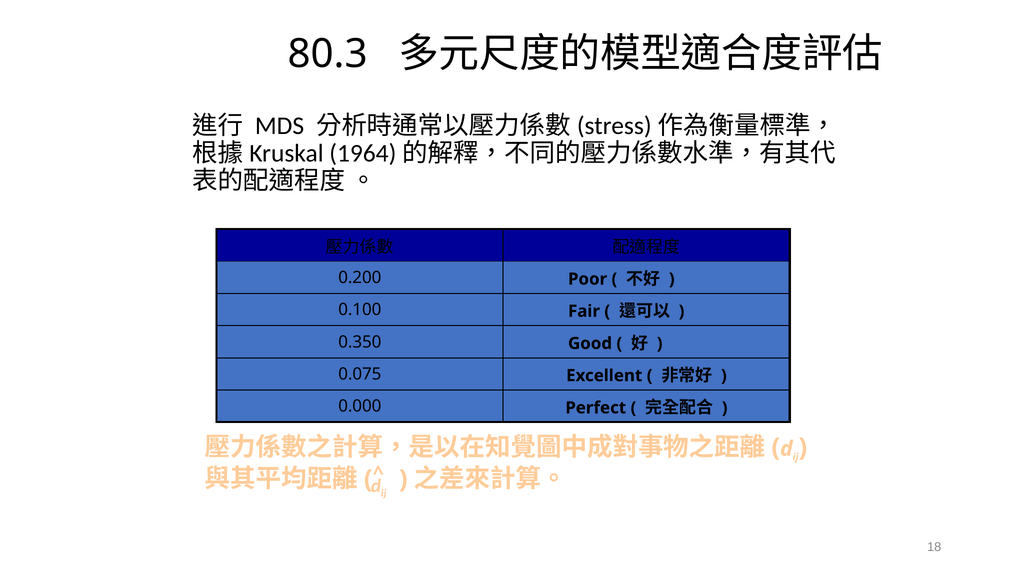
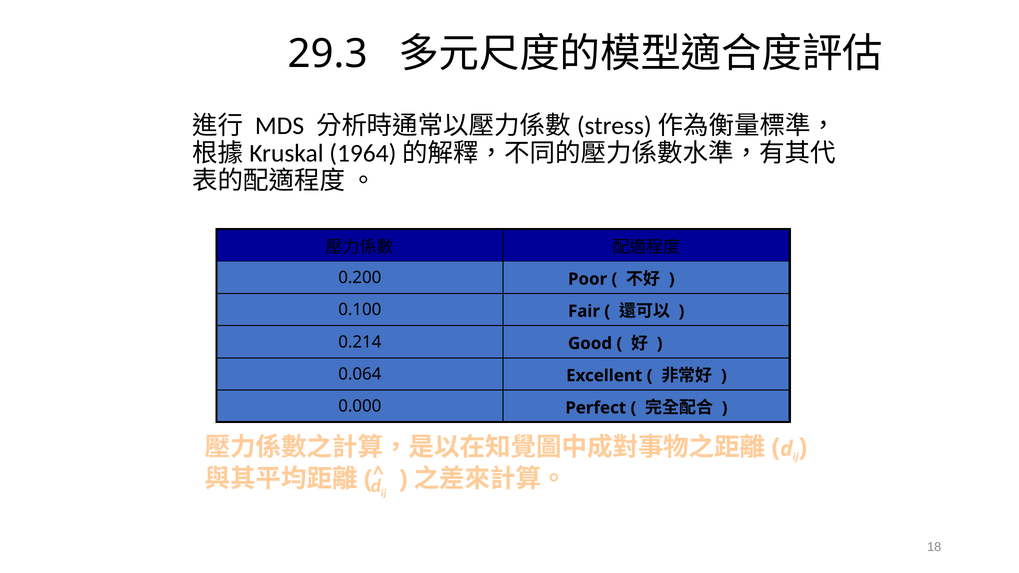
80.3: 80.3 -> 29.3
0.350: 0.350 -> 0.214
0.075: 0.075 -> 0.064
